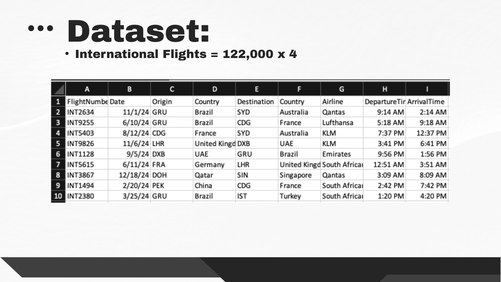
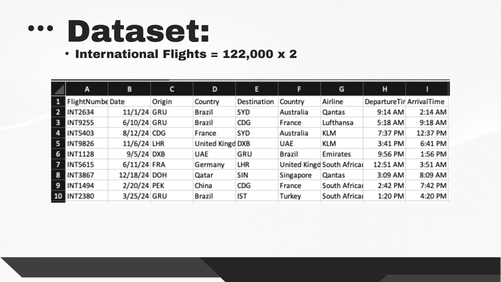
4: 4 -> 2
